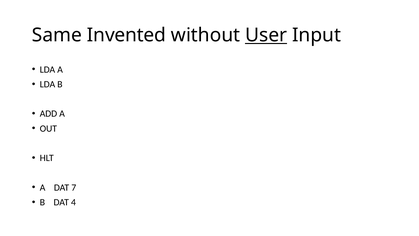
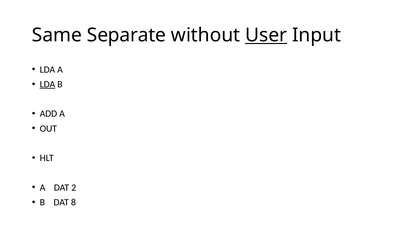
Invented: Invented -> Separate
LDA at (47, 84) underline: none -> present
7: 7 -> 2
4: 4 -> 8
